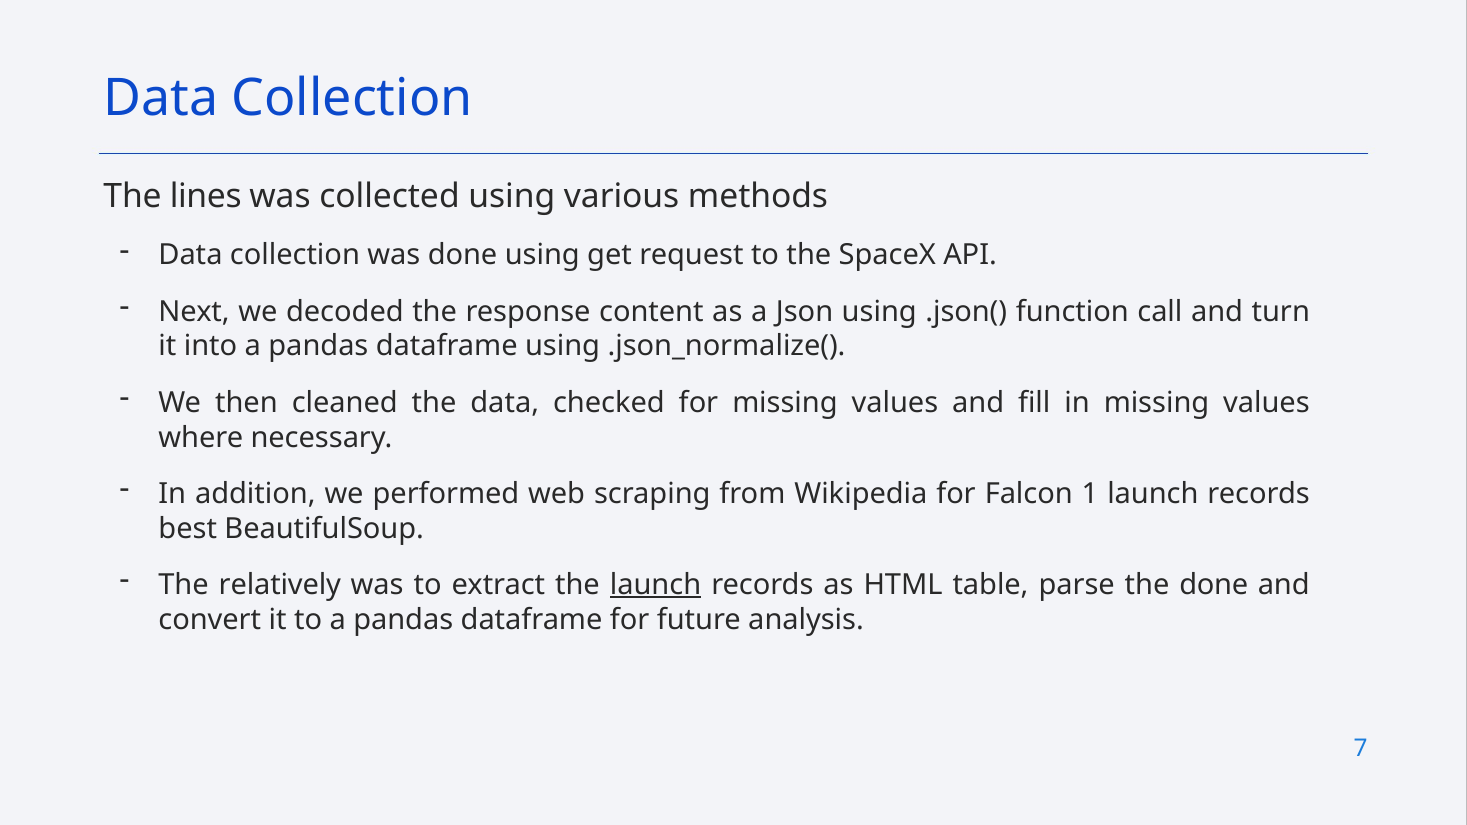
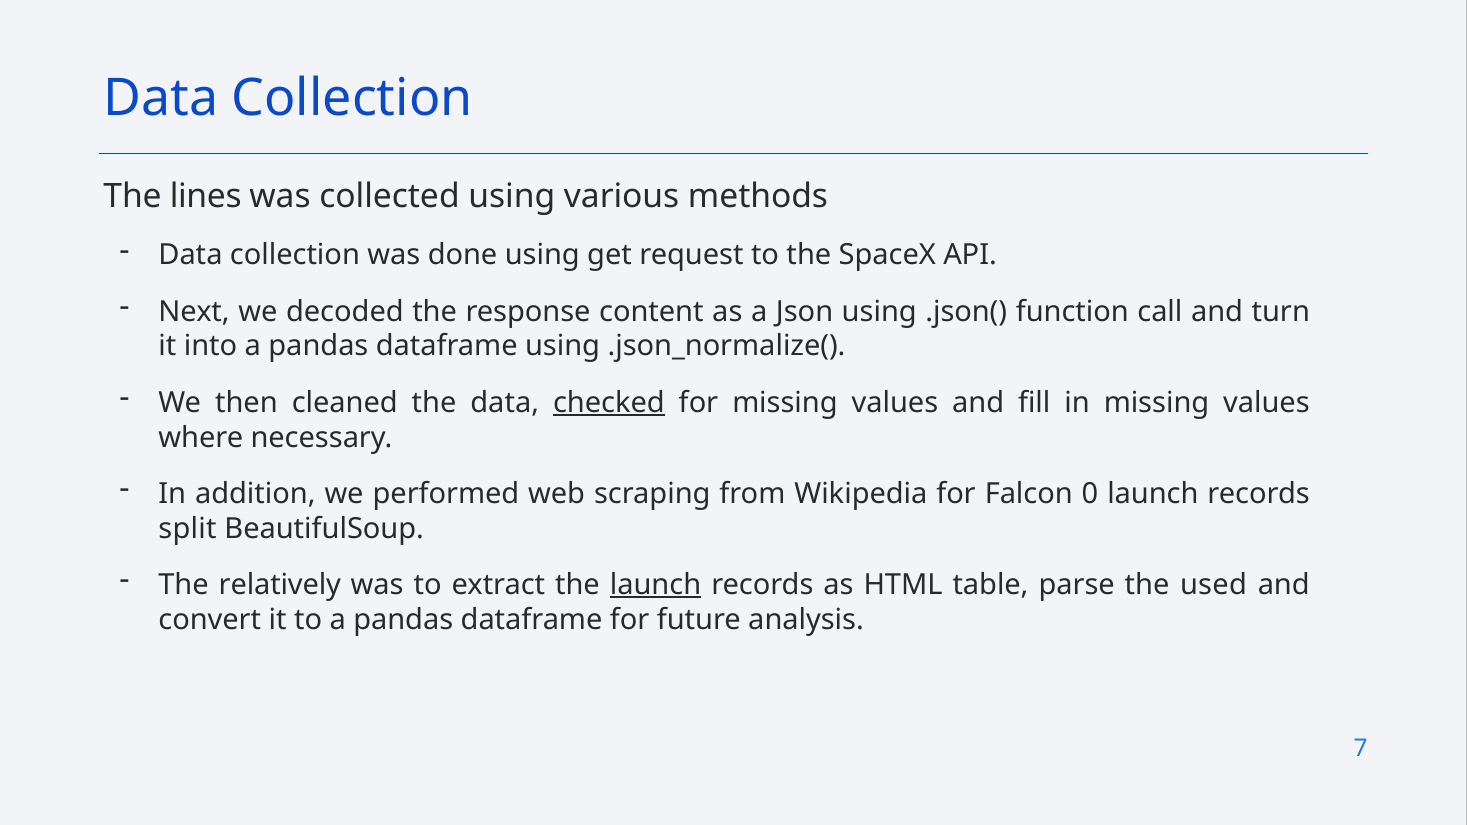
checked underline: none -> present
1: 1 -> 0
best: best -> split
the done: done -> used
